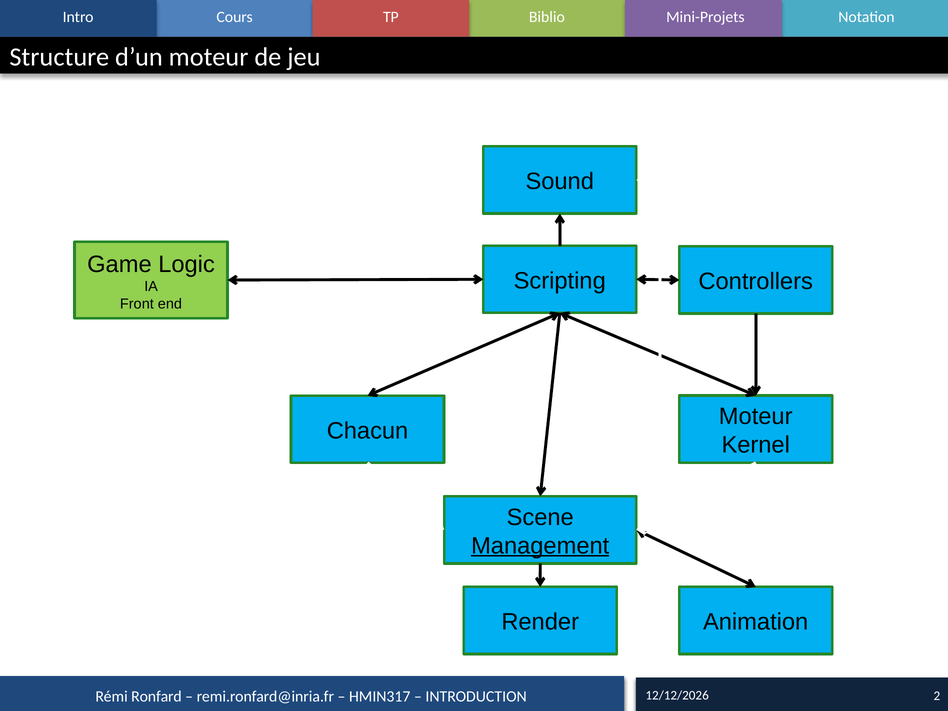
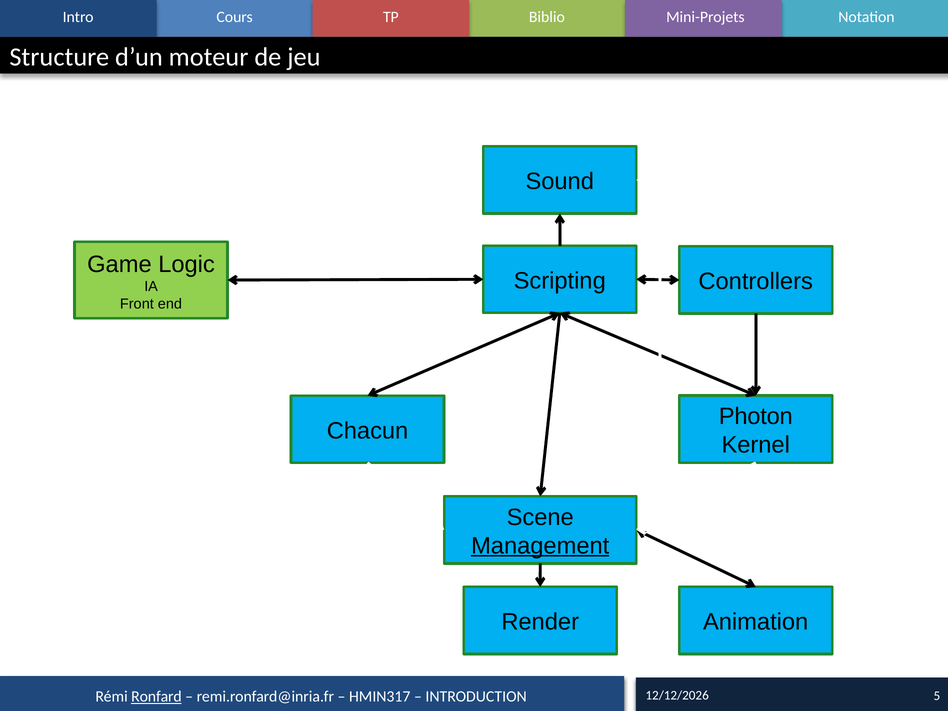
Moteur at (756, 417): Moteur -> Photon
Ronfard underline: none -> present
2: 2 -> 5
